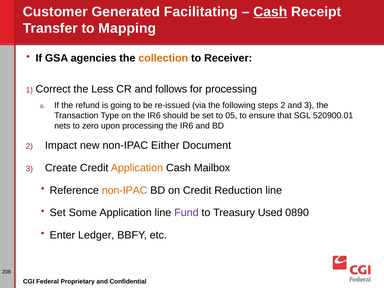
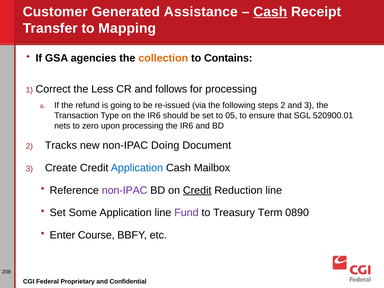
Facilitating: Facilitating -> Assistance
Receiver: Receiver -> Contains
Impact: Impact -> Tracks
Either: Either -> Doing
Application at (137, 168) colour: orange -> blue
non-IPAC at (125, 190) colour: orange -> purple
Credit at (197, 190) underline: none -> present
Used: Used -> Term
Ledger: Ledger -> Course
